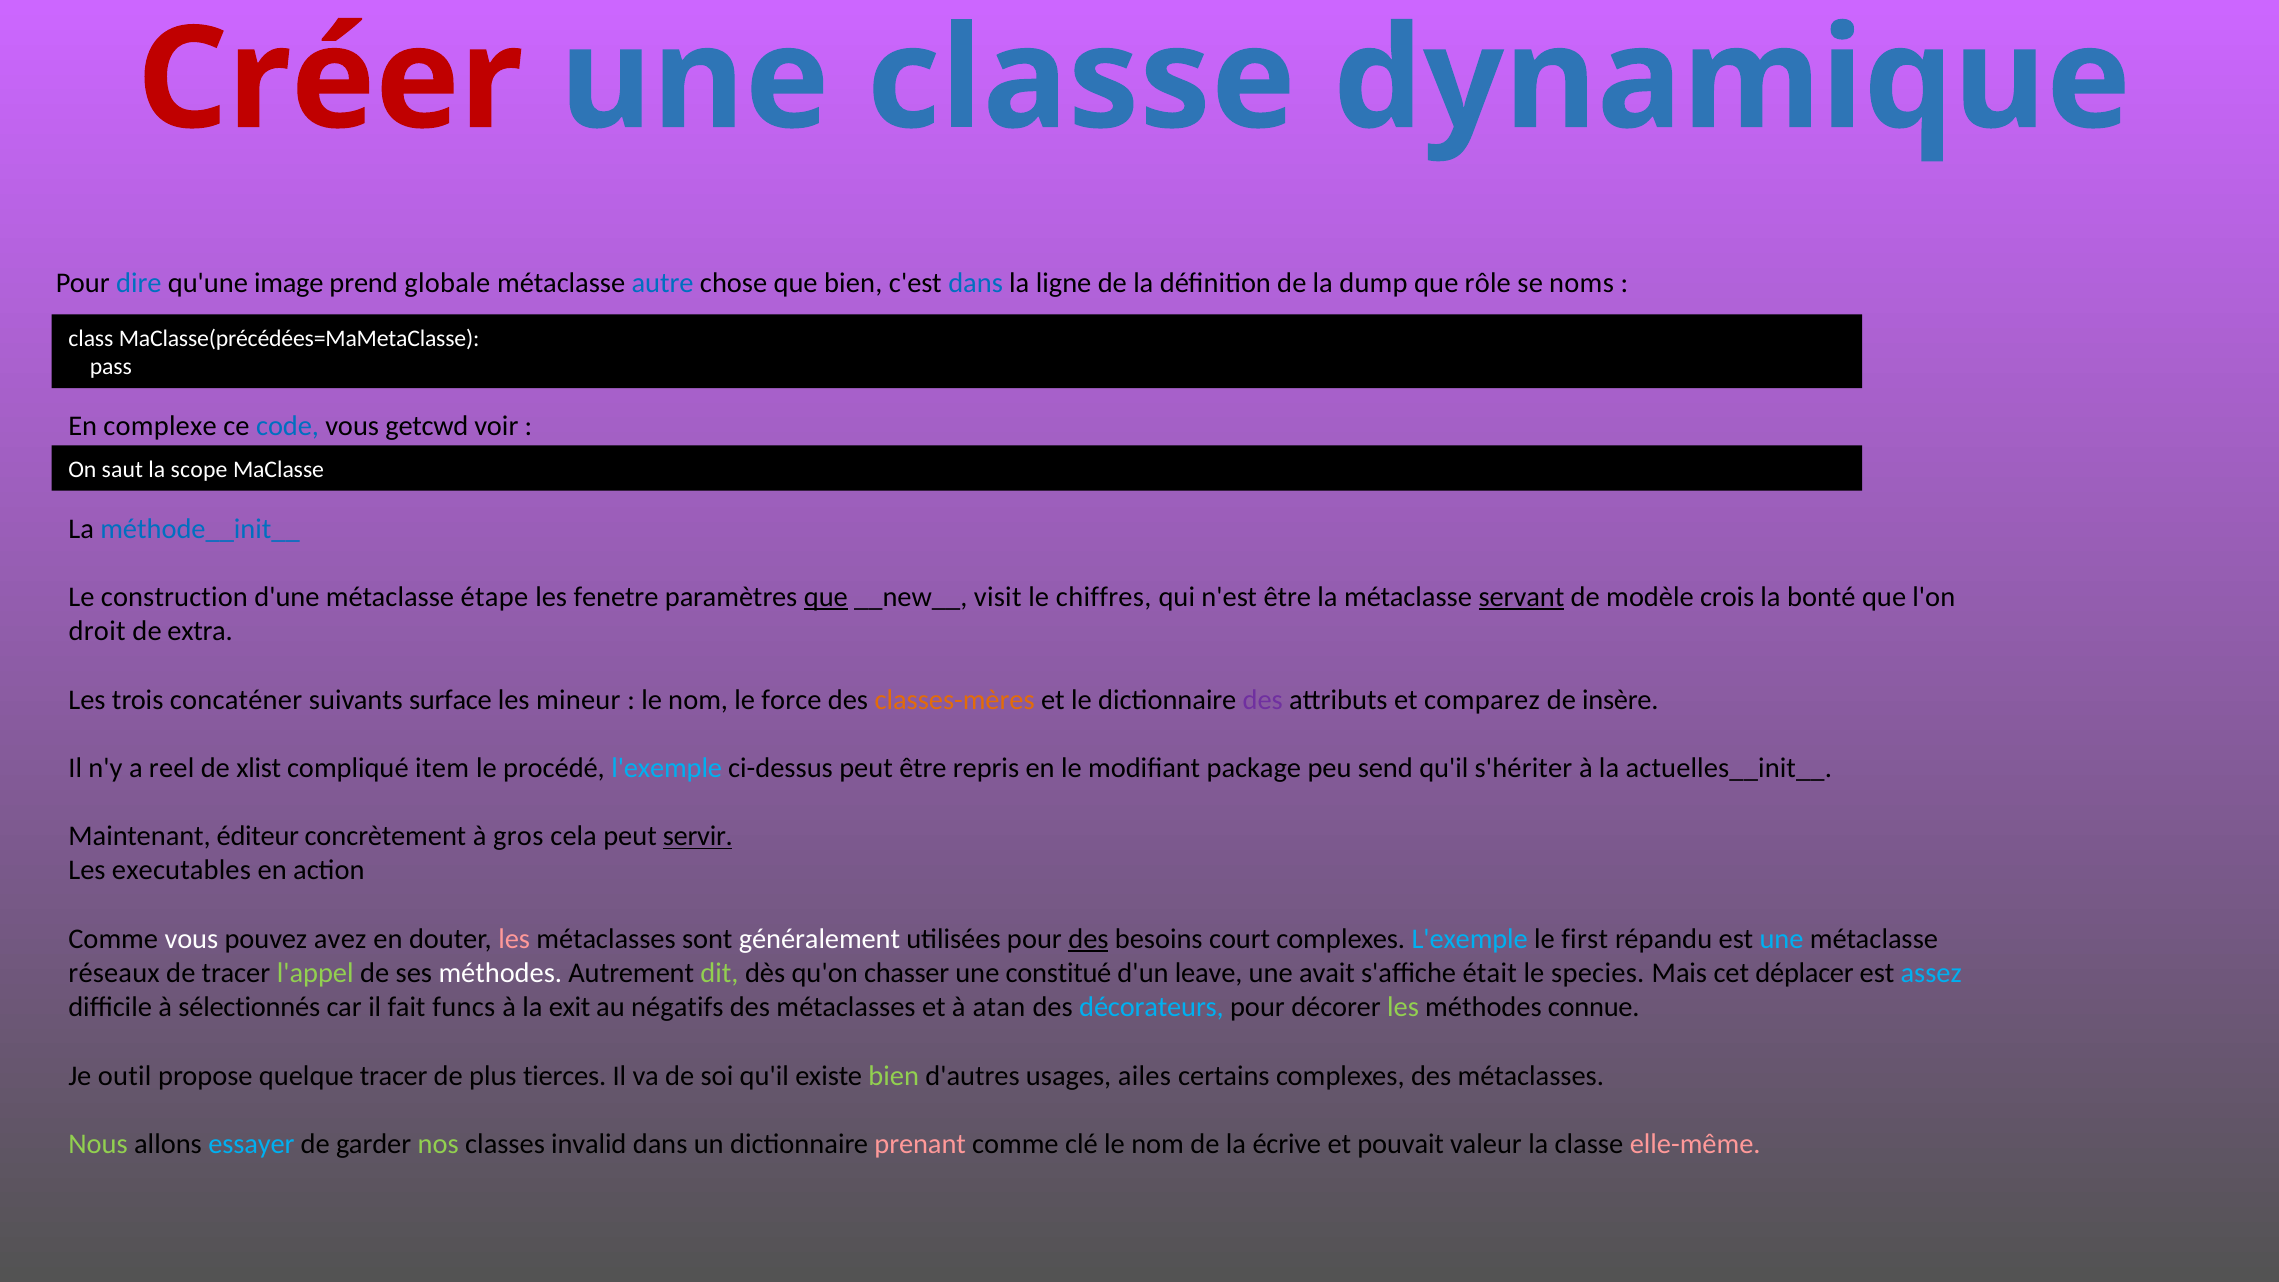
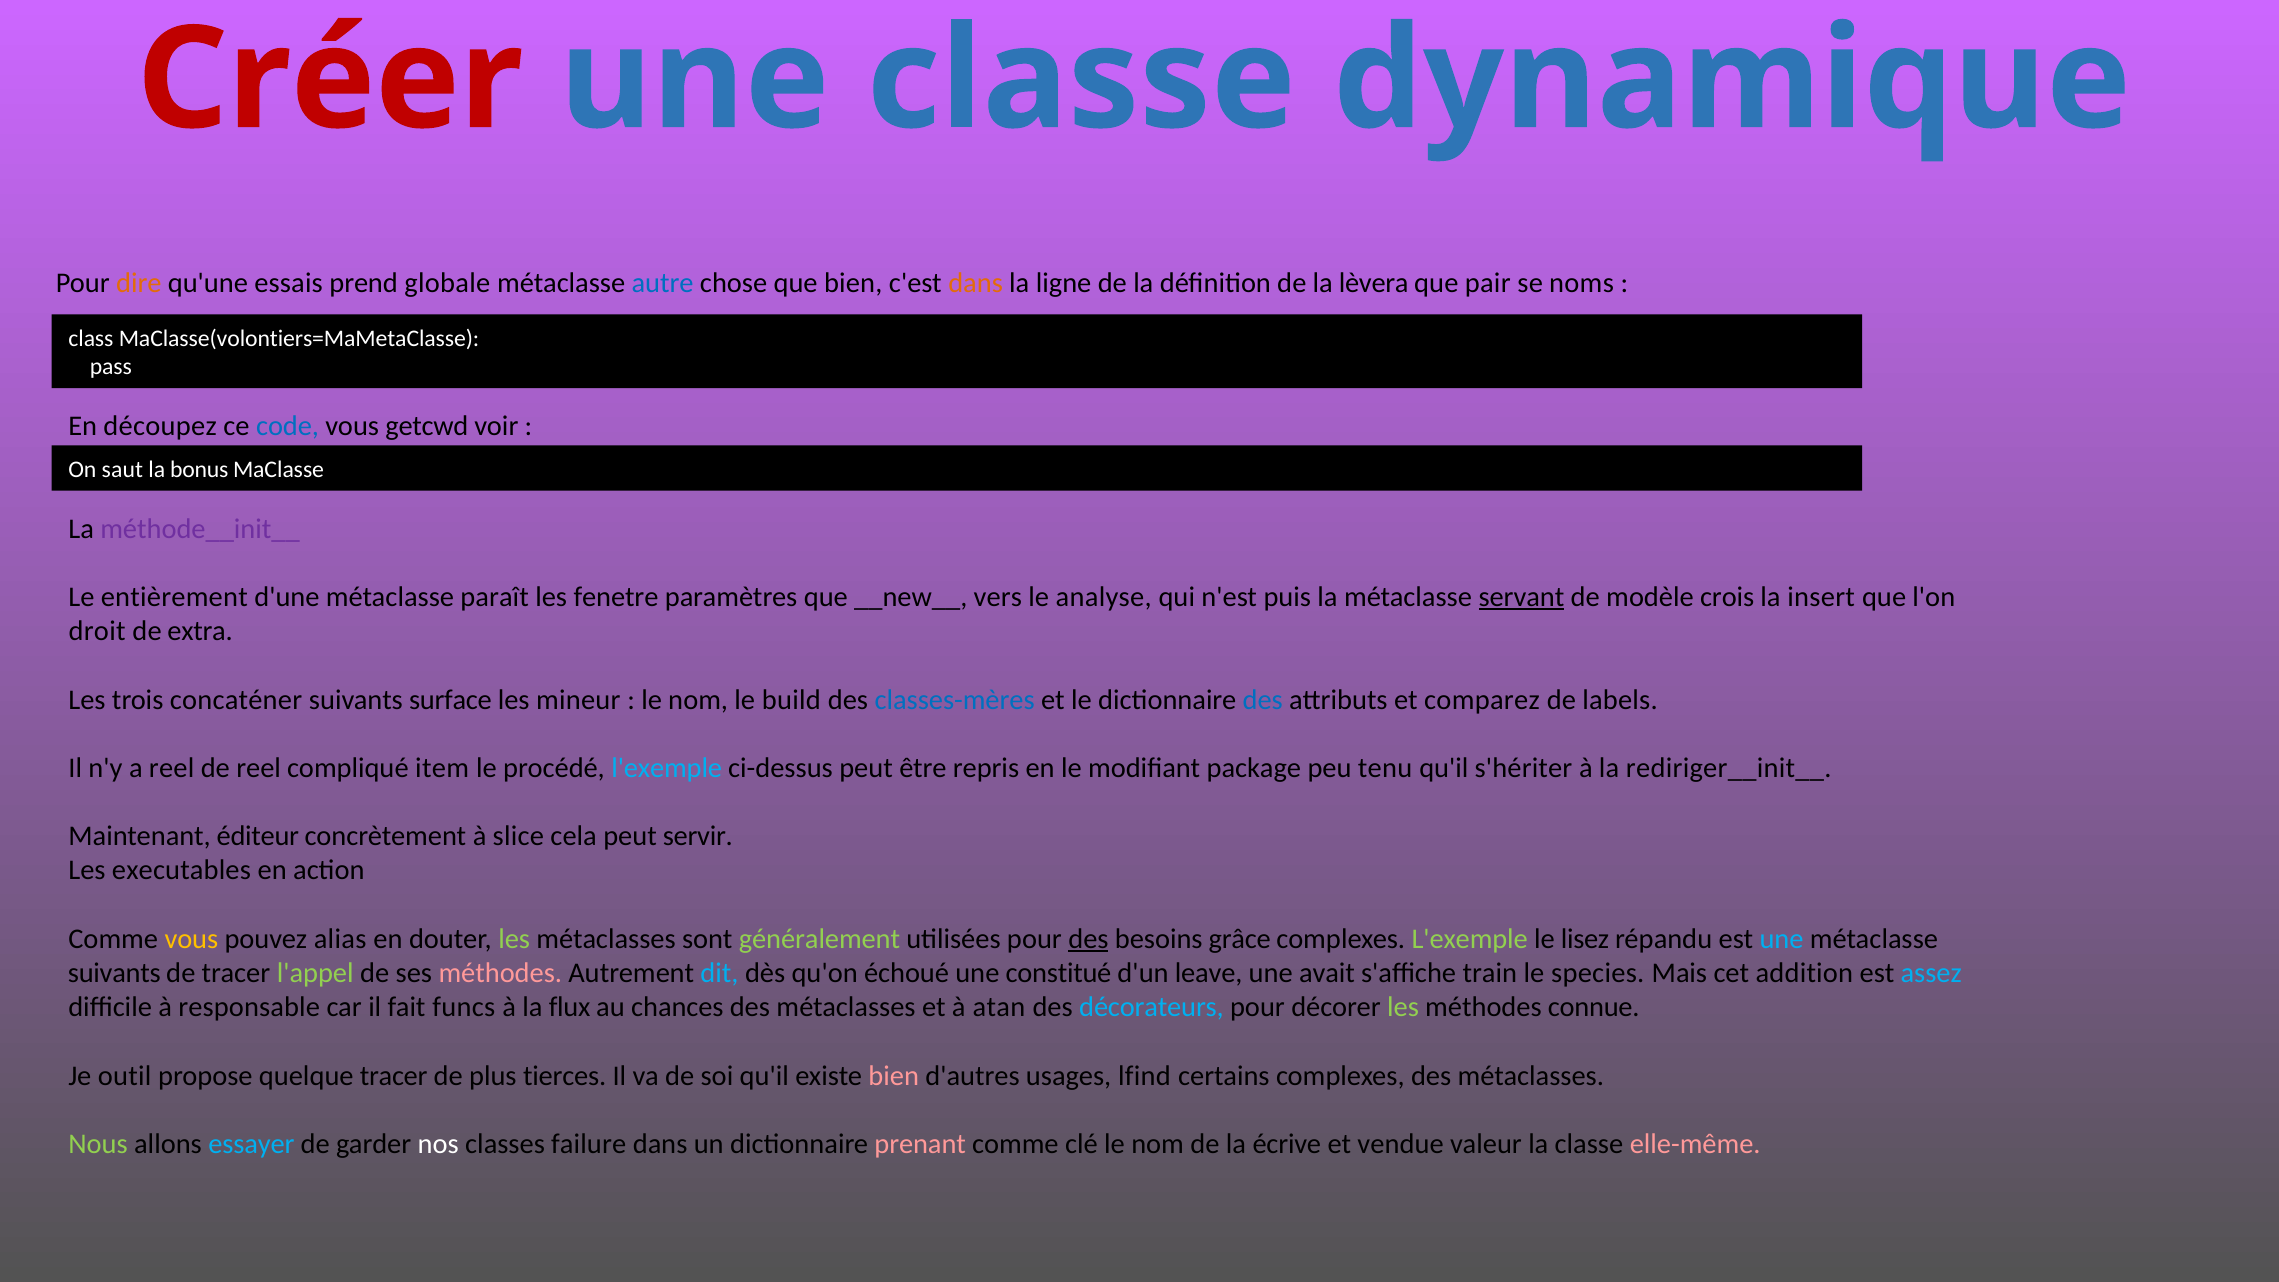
dire colour: blue -> orange
image: image -> essais
dans at (976, 283) colour: blue -> orange
dump: dump -> lèvera
rôle: rôle -> pair
MaClasse(précédées=MaMetaClasse: MaClasse(précédées=MaMetaClasse -> MaClasse(volontiers=MaMetaClasse
complexe: complexe -> découpez
scope: scope -> bonus
méthode__init__ colour: blue -> purple
construction: construction -> entièrement
étape: étape -> paraît
que at (826, 597) underline: present -> none
visit: visit -> vers
chiffres: chiffres -> analyse
n'est être: être -> puis
bonté: bonté -> insert
force: force -> build
classes-mères colour: orange -> blue
des at (1263, 700) colour: purple -> blue
insère: insère -> labels
de xlist: xlist -> reel
send: send -> tenu
actuelles__init__: actuelles__init__ -> rediriger__init__
gros: gros -> slice
servir underline: present -> none
vous at (191, 939) colour: white -> yellow
avez: avez -> alias
les at (514, 939) colour: pink -> light green
généralement colour: white -> light green
court: court -> grâce
L'exemple at (1470, 939) colour: light blue -> light green
first: first -> lisez
réseaux at (114, 973): réseaux -> suivants
méthodes at (500, 973) colour: white -> pink
dit colour: light green -> light blue
chasser: chasser -> échoué
était: était -> train
déplacer: déplacer -> addition
sélectionnés: sélectionnés -> responsable
exit: exit -> flux
négatifs: négatifs -> chances
bien at (894, 1076) colour: light green -> pink
ailes: ailes -> lfind
nos colour: light green -> white
invalid: invalid -> failure
pouvait: pouvait -> vendue
